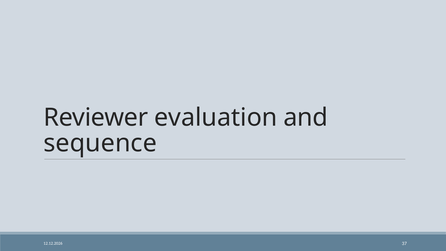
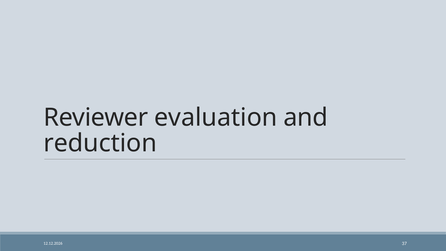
sequence: sequence -> reduction
